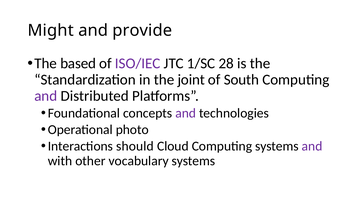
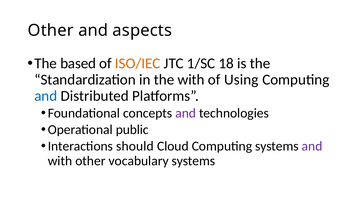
Might at (51, 30): Might -> Other
provide: provide -> aspects
ISO/IEC colour: purple -> orange
28: 28 -> 18
the joint: joint -> with
South: South -> Using
and at (46, 96) colour: purple -> blue
photo: photo -> public
